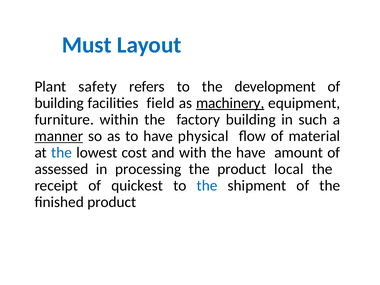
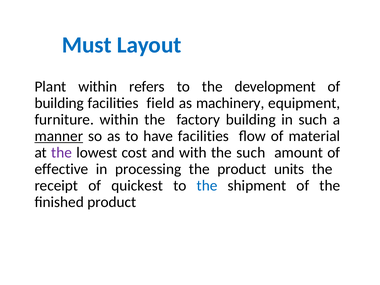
Plant safety: safety -> within
machinery underline: present -> none
have physical: physical -> facilities
the at (62, 153) colour: blue -> purple
the have: have -> such
assessed: assessed -> effective
local: local -> units
